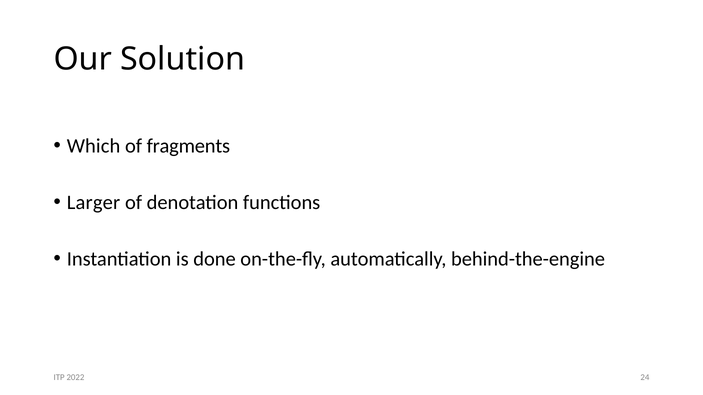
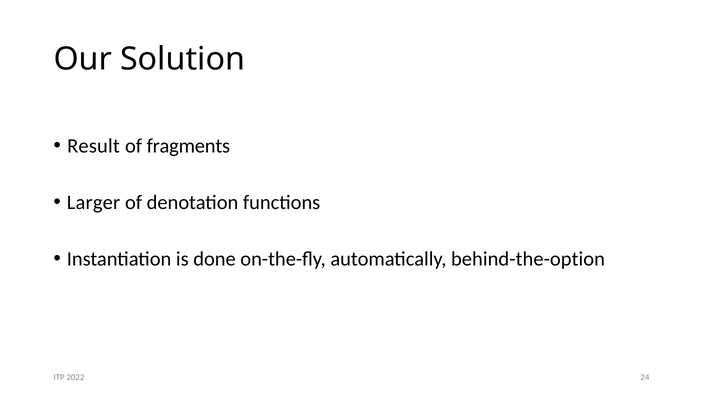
Which: Which -> Result
behind-the-engine: behind-the-engine -> behind-the-option
